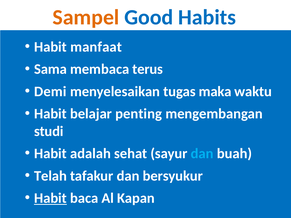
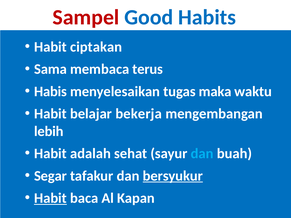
Sampel colour: orange -> red
manfaat: manfaat -> ciptakan
Demi: Demi -> Habis
penting: penting -> bekerja
studi: studi -> lebih
Telah: Telah -> Segar
bersyukur underline: none -> present
